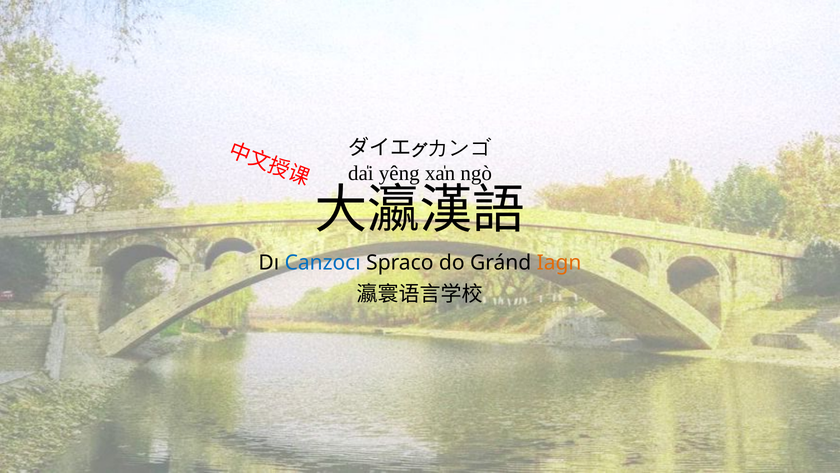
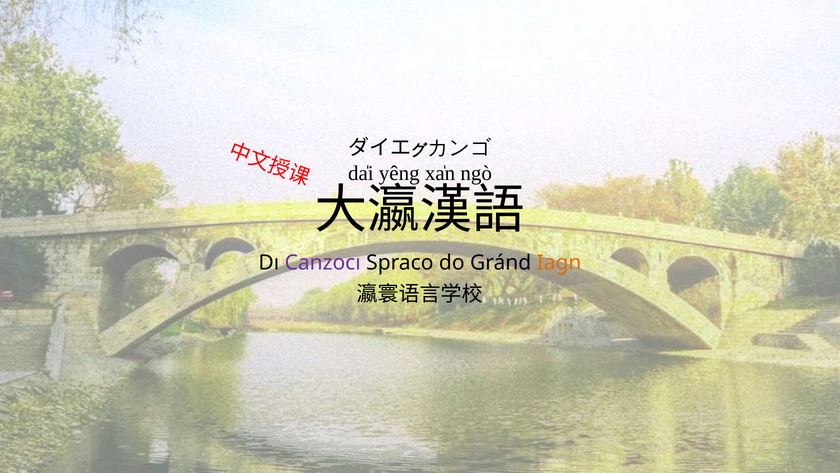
Canzocı colour: blue -> purple
